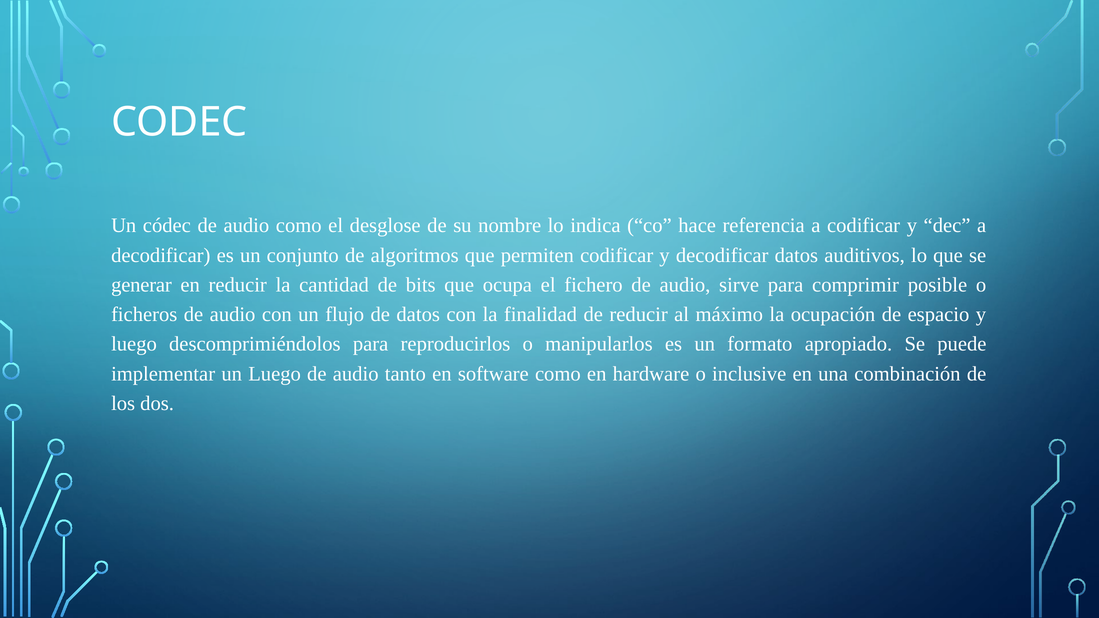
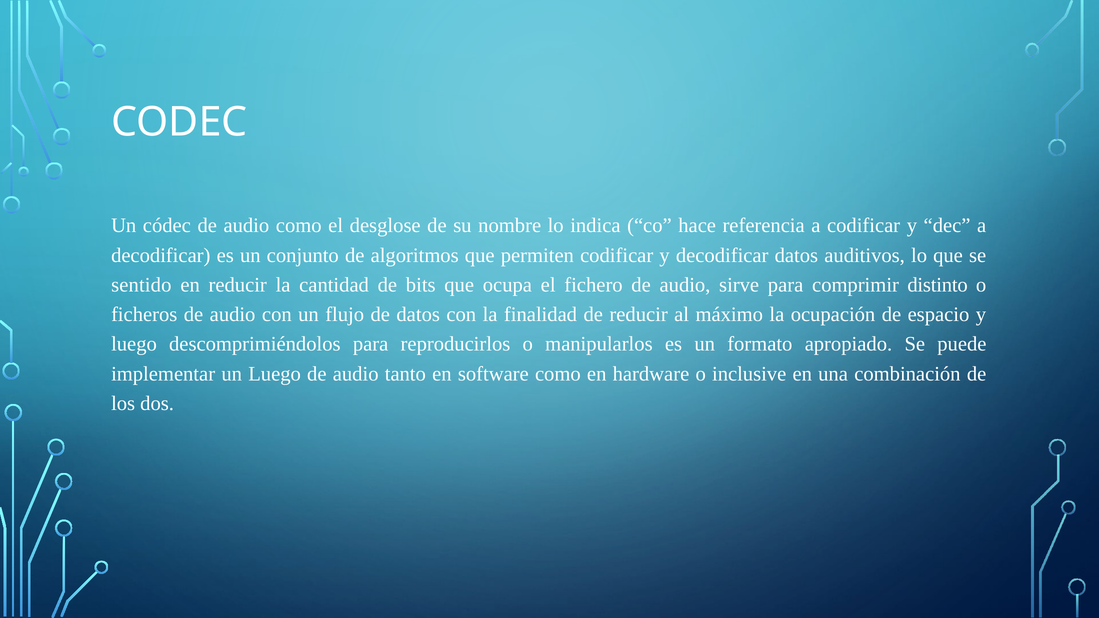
generar: generar -> sentido
posible: posible -> distinto
